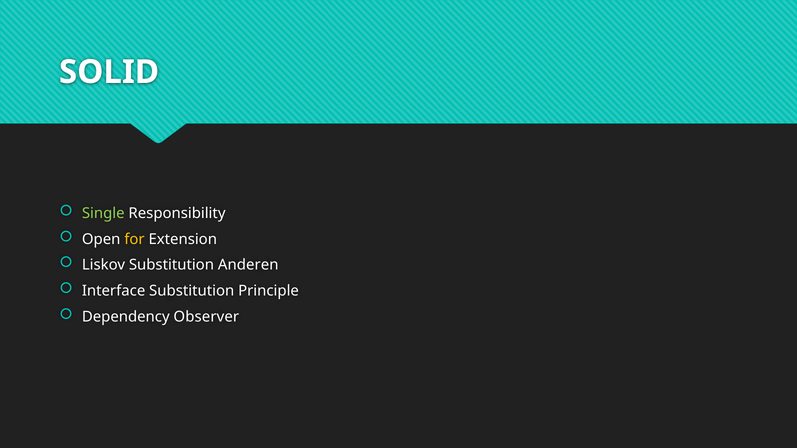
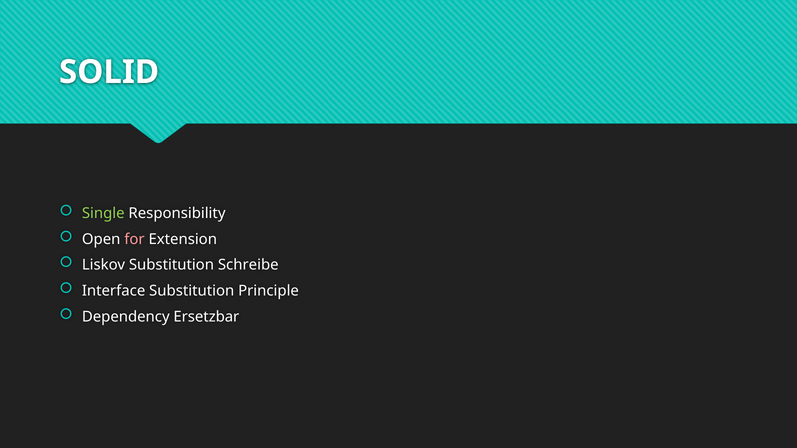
for colour: yellow -> pink
Anderen: Anderen -> Schreibe
Observer: Observer -> Ersetzbar
